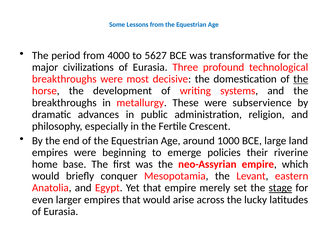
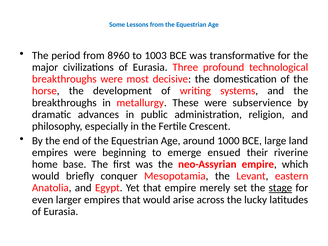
4000: 4000 -> 8960
5627: 5627 -> 1003
the at (301, 79) underline: present -> none
policies: policies -> ensued
